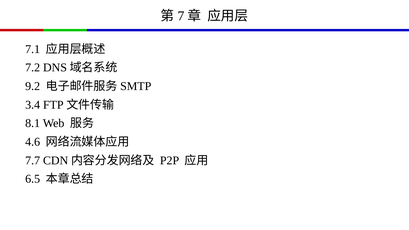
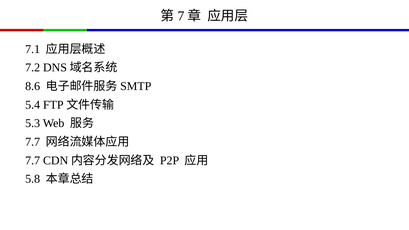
9.2: 9.2 -> 8.6
3.4: 3.4 -> 5.4
8.1: 8.1 -> 5.3
4.6 at (33, 142): 4.6 -> 7.7
6.5: 6.5 -> 5.8
